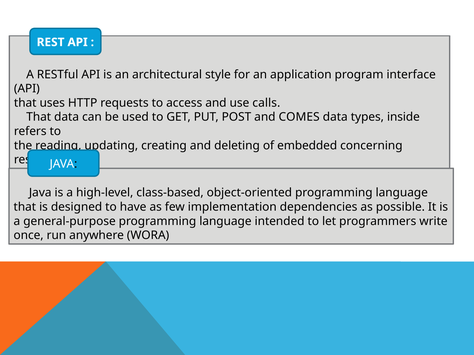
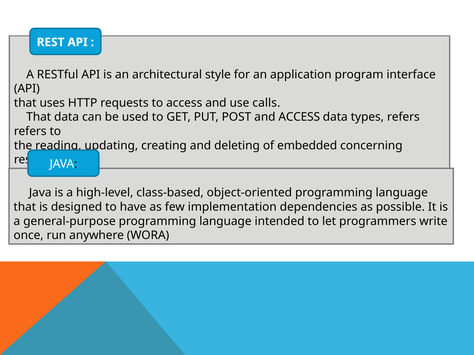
and COMES: COMES -> ACCESS
types inside: inside -> refers
